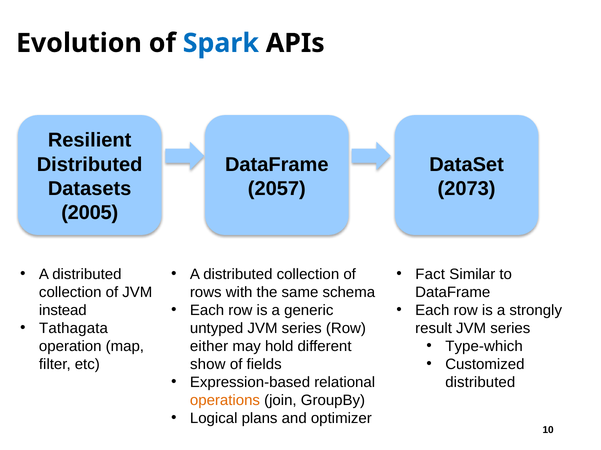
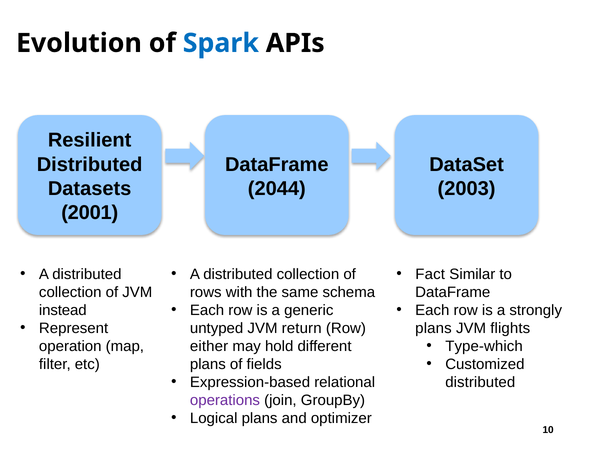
2057: 2057 -> 2044
2073: 2073 -> 2003
2005: 2005 -> 2001
Tathagata: Tathagata -> Represent
untyped JVM series: series -> return
result at (434, 329): result -> plans
series at (510, 329): series -> flights
show at (208, 365): show -> plans
operations colour: orange -> purple
